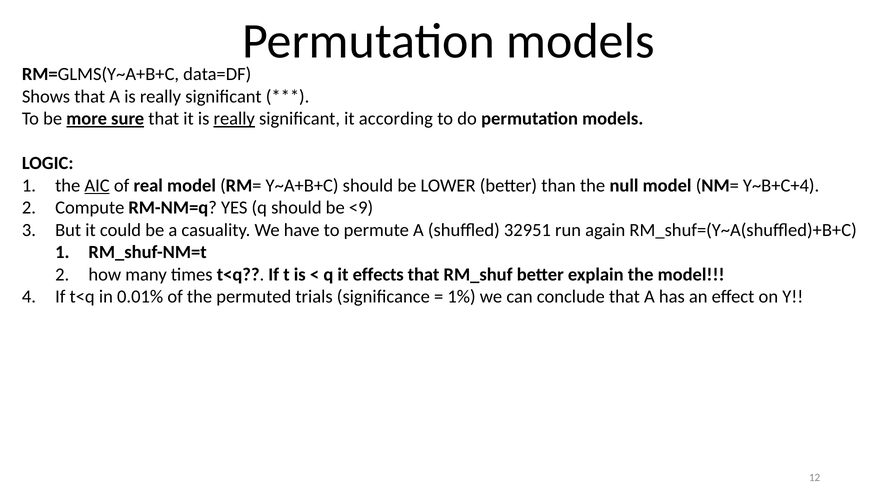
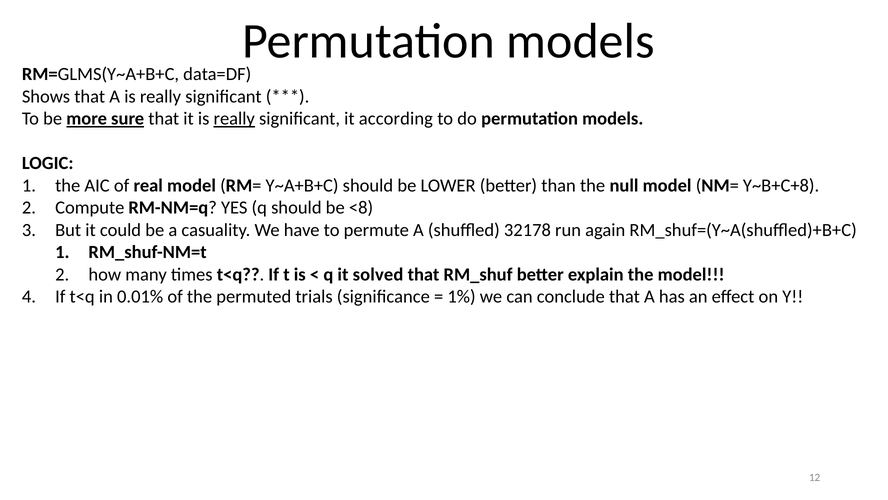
AIC underline: present -> none
Y~B+C+4: Y~B+C+4 -> Y~B+C+8
<9: <9 -> <8
32951: 32951 -> 32178
effects: effects -> solved
